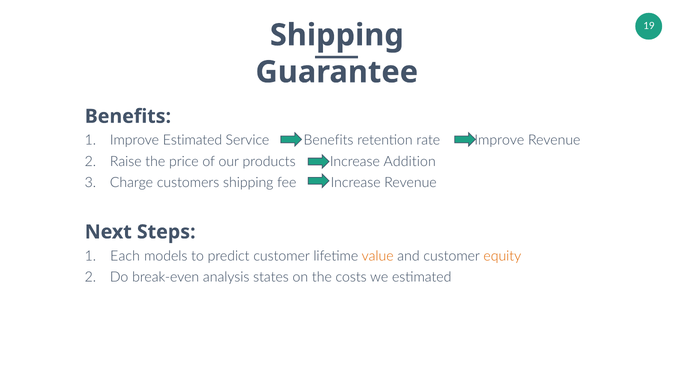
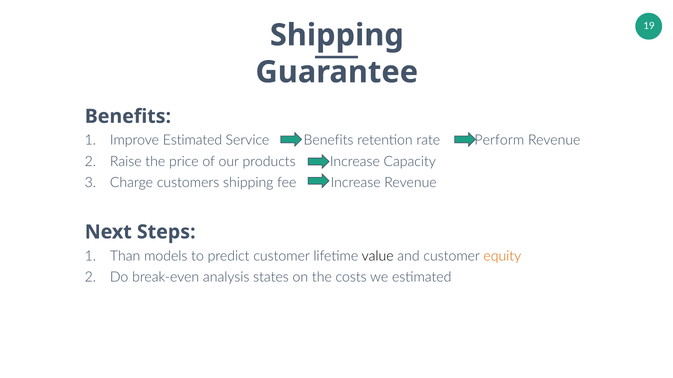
rate Improve: Improve -> Perform
Addition: Addition -> Capacity
Each: Each -> Than
value colour: orange -> black
